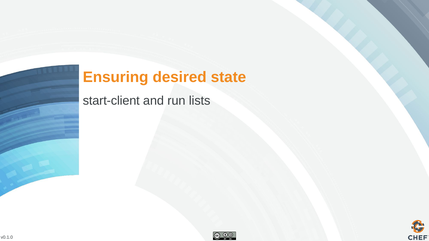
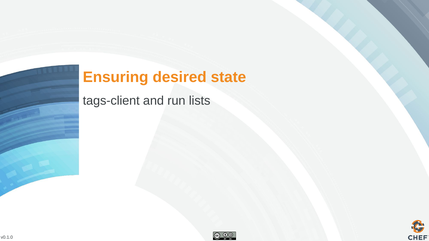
start-client: start-client -> tags-client
